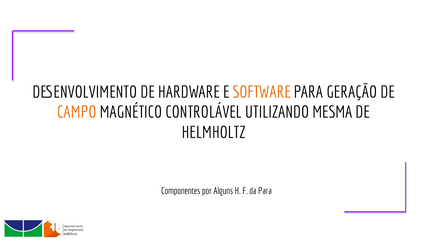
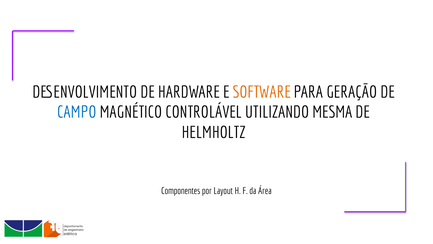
CAMPO colour: orange -> blue
Alguns: Alguns -> Layout
da Para: Para -> Área
